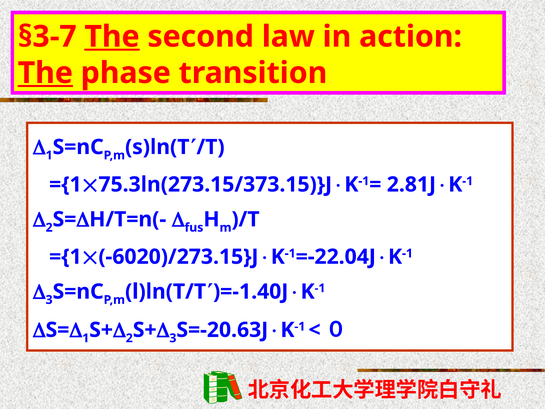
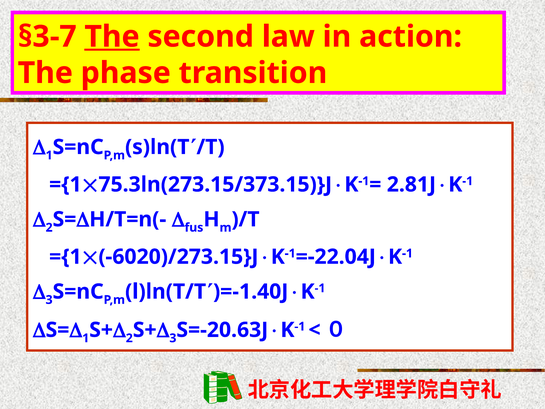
The at (45, 73) underline: present -> none
